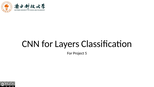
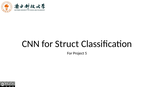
Layers: Layers -> Struct
